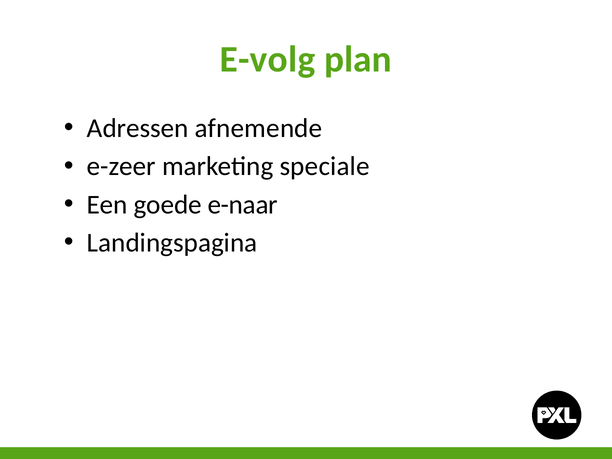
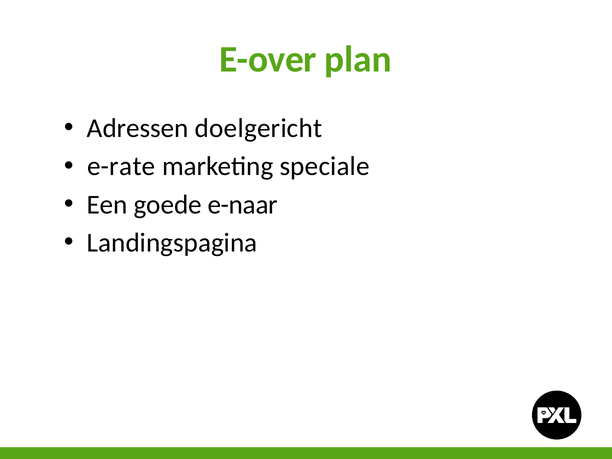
E-volg: E-volg -> E-over
afnemende: afnemende -> doelgericht
e-zeer: e-zeer -> e-rate
